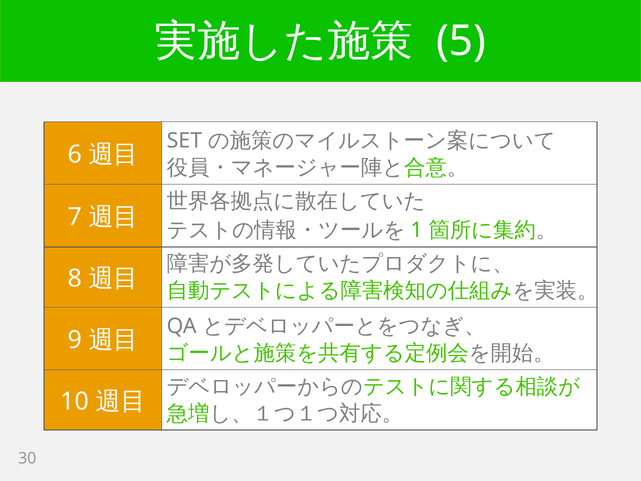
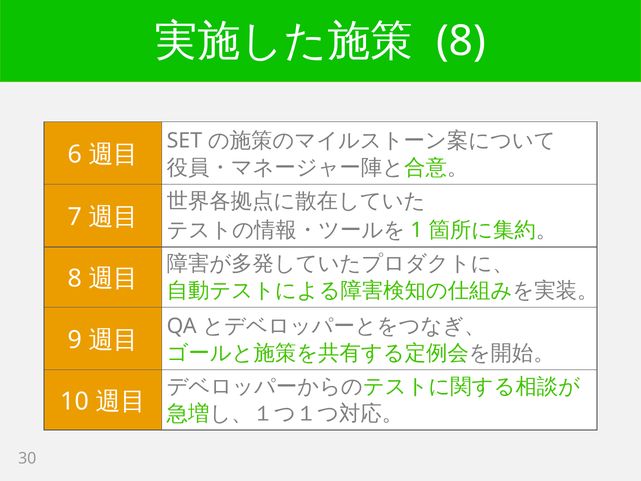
5 at (461, 41): 5 -> 8
